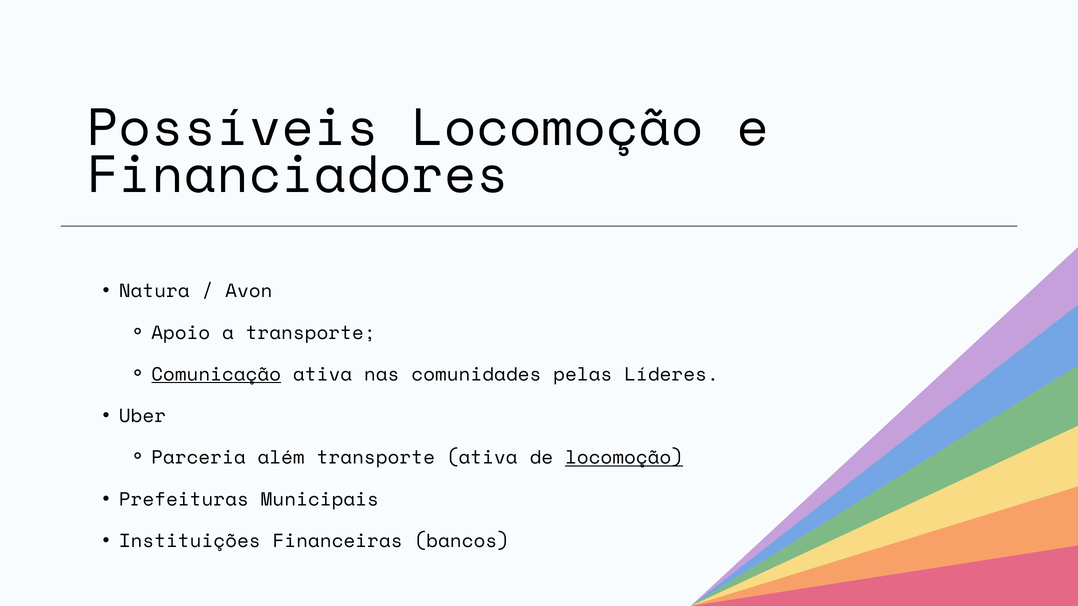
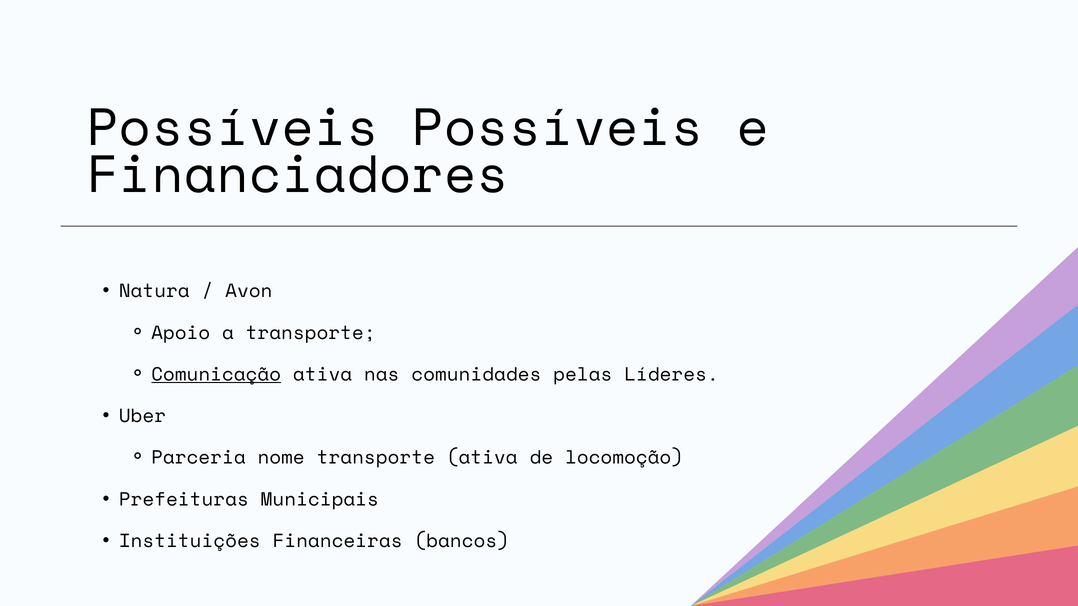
Possíveis Locomoção: Locomoção -> Possíveis
além: além -> nome
locomoção at (624, 458) underline: present -> none
